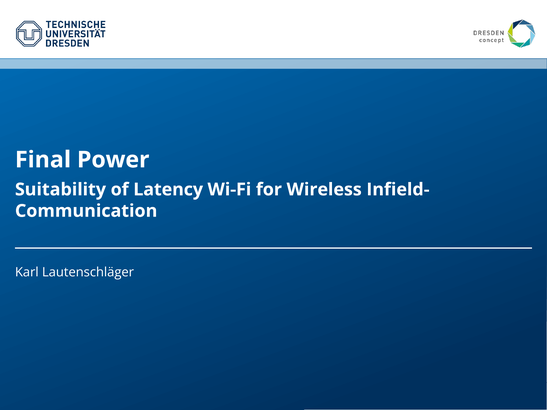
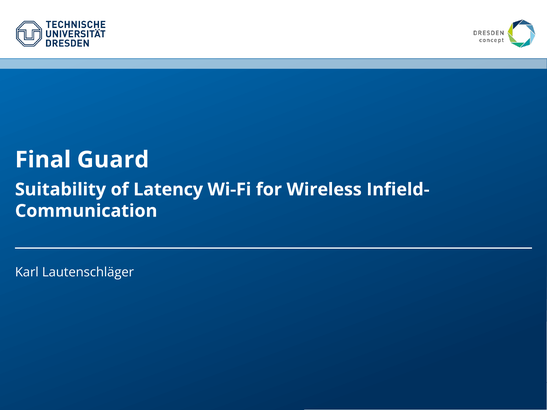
Power: Power -> Guard
